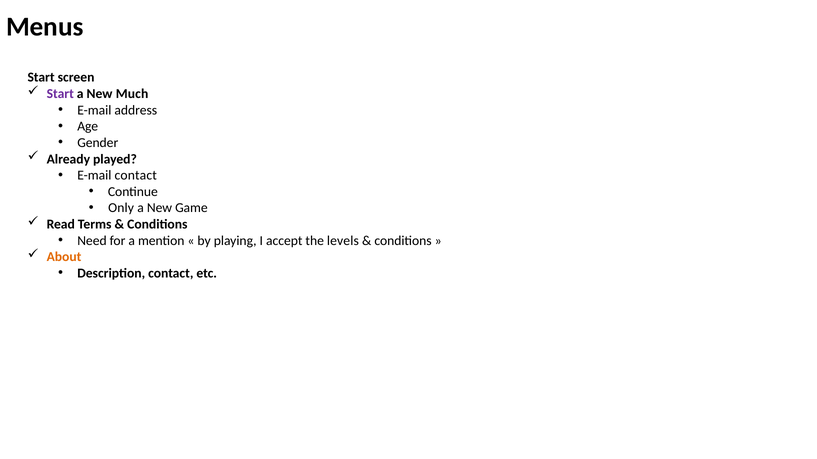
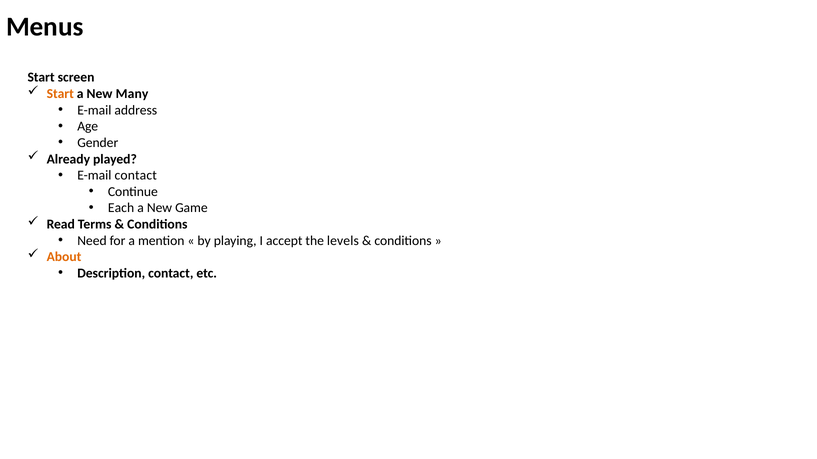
Start at (60, 94) colour: purple -> orange
Much: Much -> Many
Only: Only -> Each
